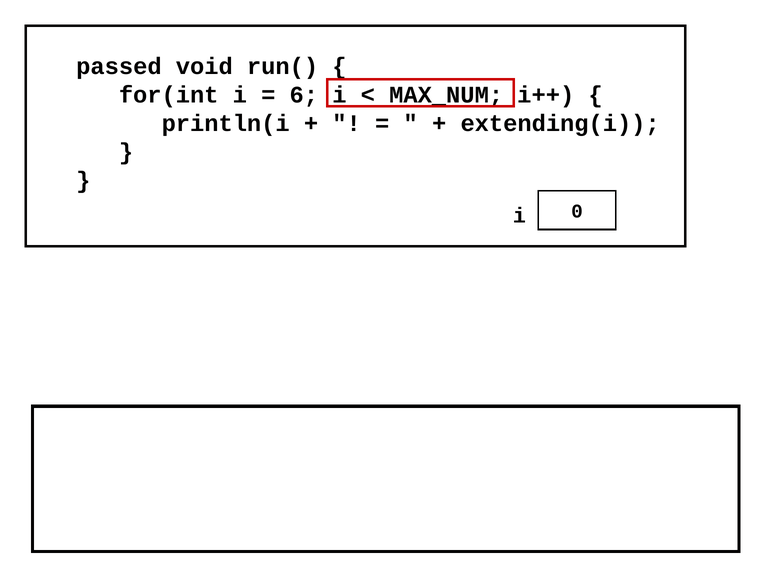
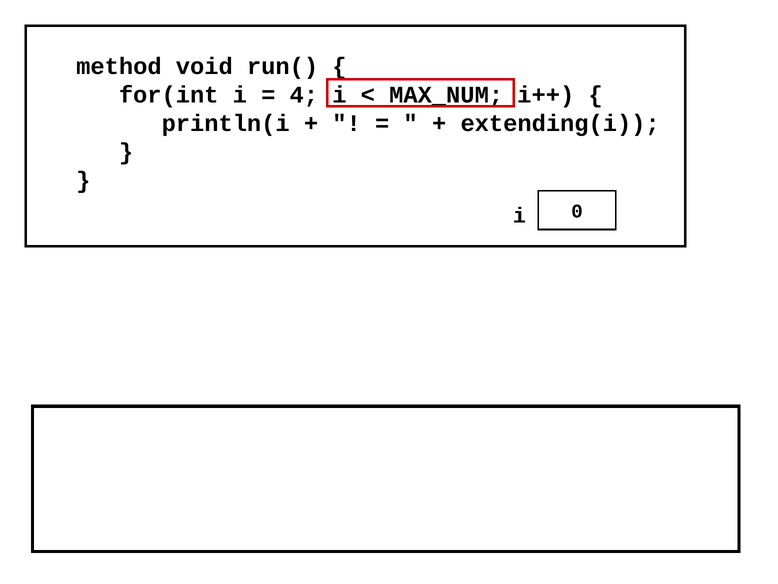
passed: passed -> method
6: 6 -> 4
